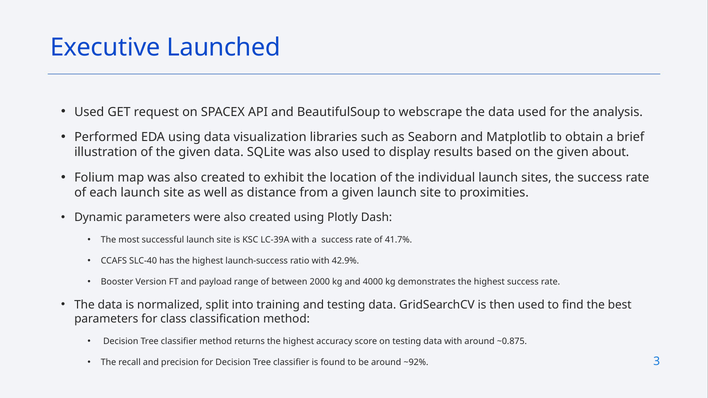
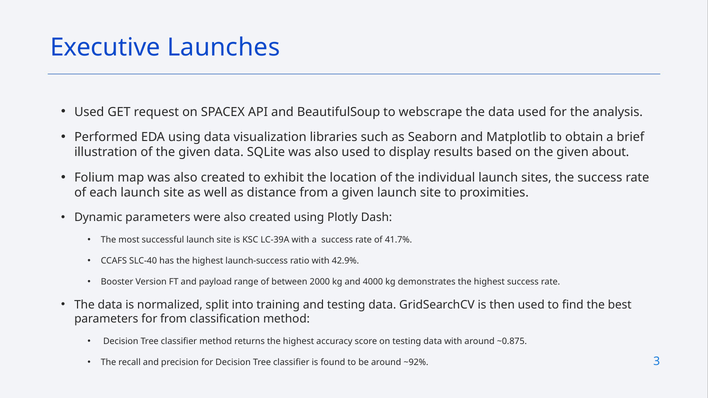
Launched: Launched -> Launches
for class: class -> from
